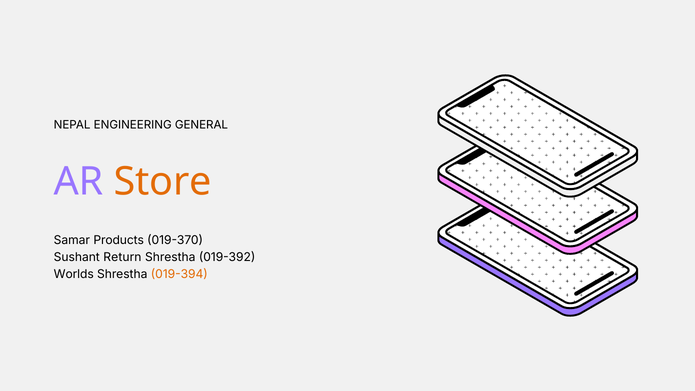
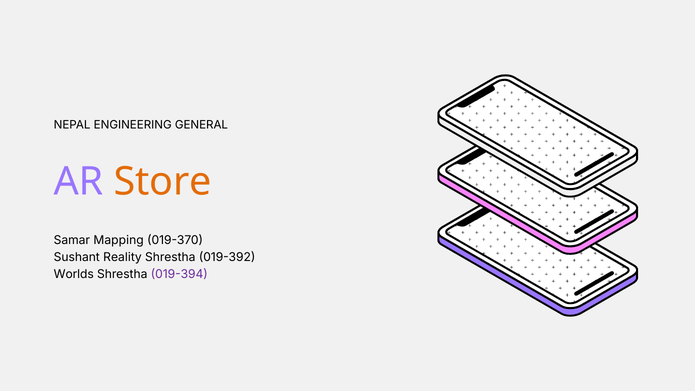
Products: Products -> Mapping
Return: Return -> Reality
019-394 colour: orange -> purple
